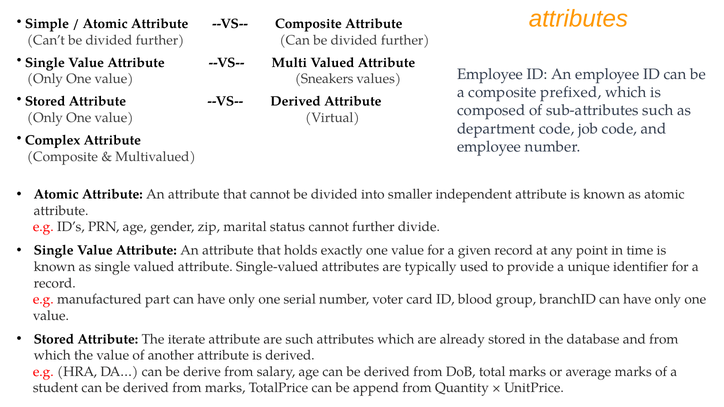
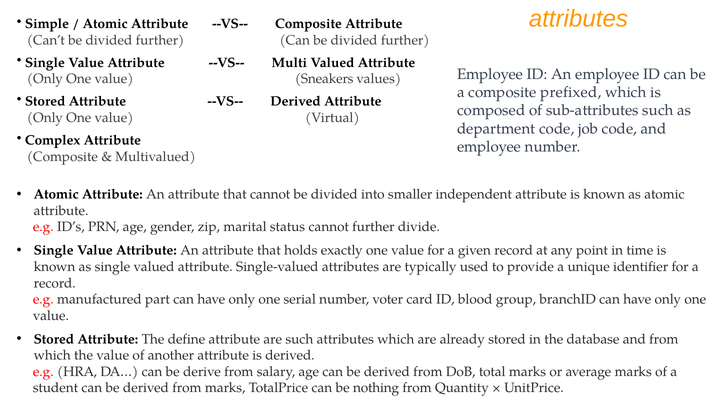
iterate: iterate -> define
append: append -> nothing
